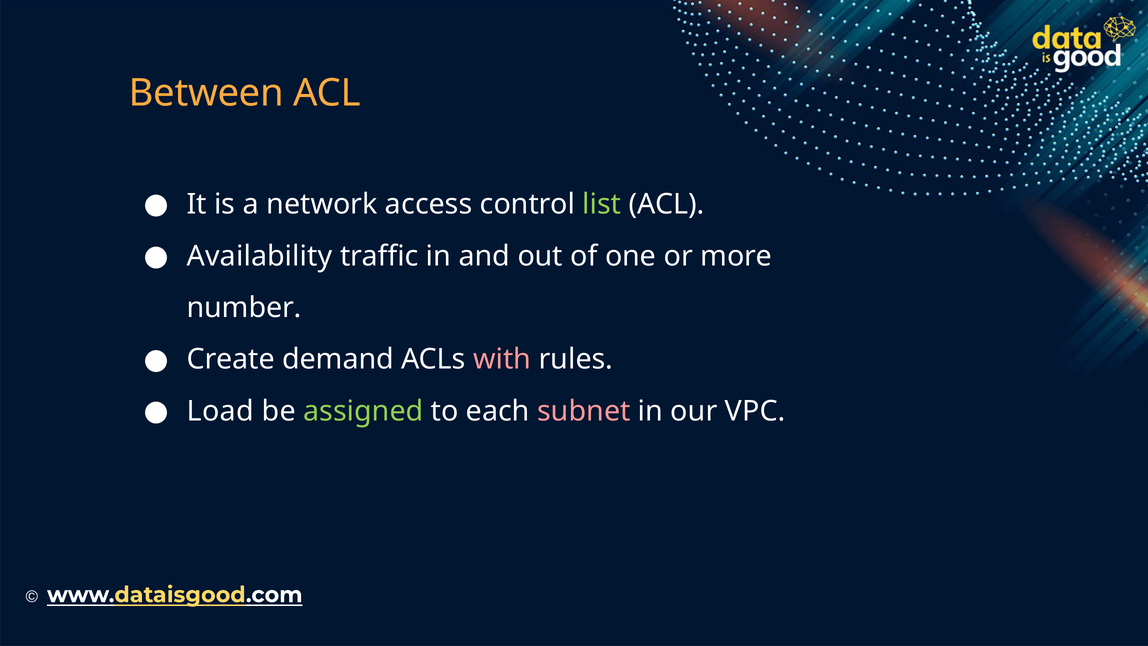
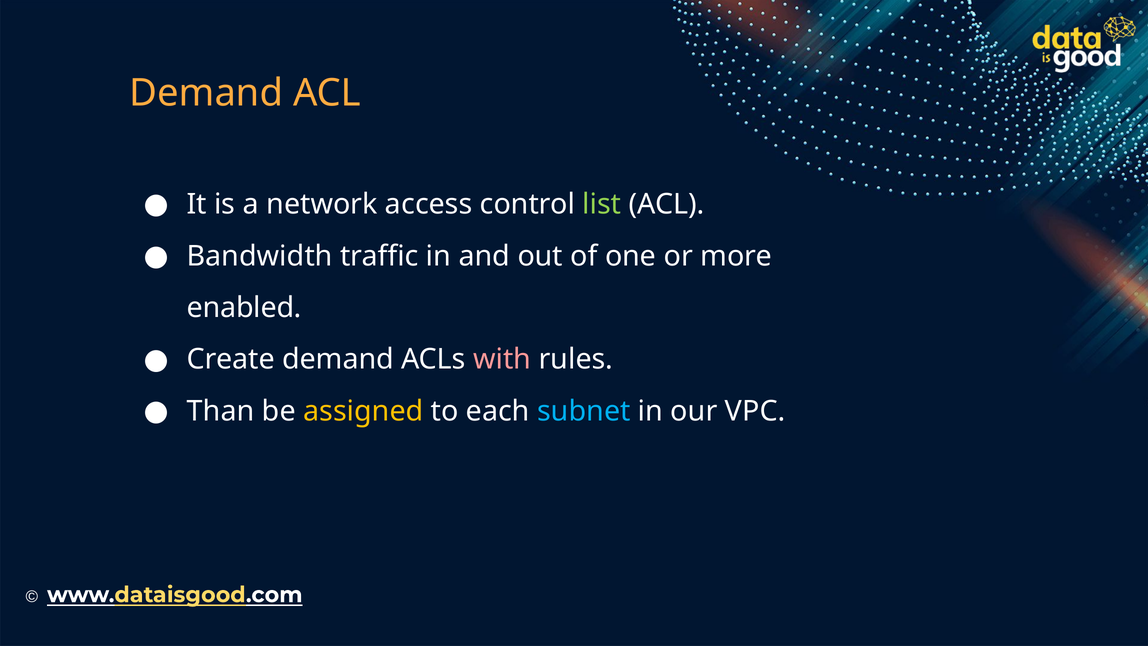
Between at (206, 93): Between -> Demand
Availability: Availability -> Bandwidth
number: number -> enabled
Load: Load -> Than
assigned colour: light green -> yellow
subnet colour: pink -> light blue
